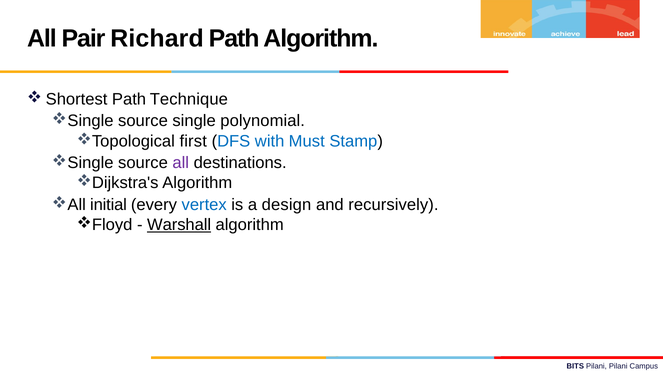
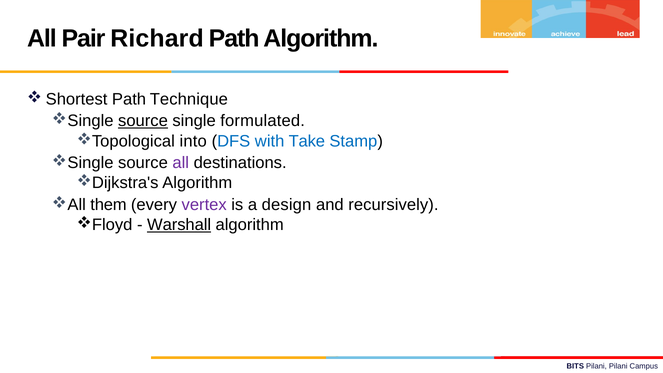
source at (143, 121) underline: none -> present
polynomial: polynomial -> formulated
first: first -> into
Must: Must -> Take
initial: initial -> them
vertex colour: blue -> purple
